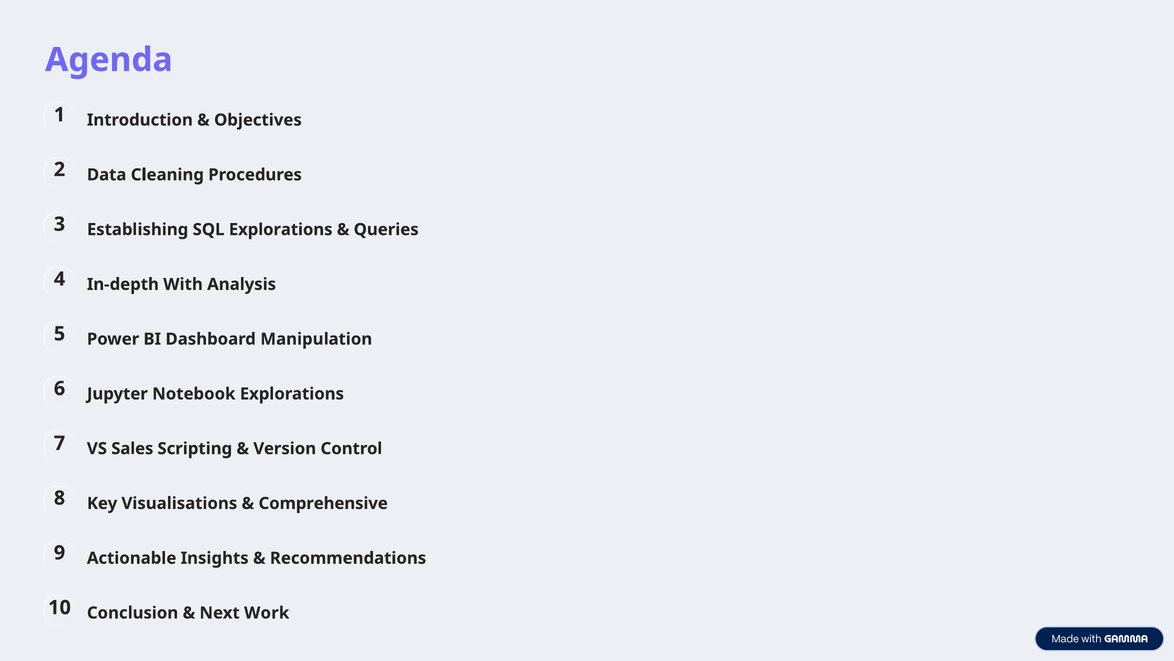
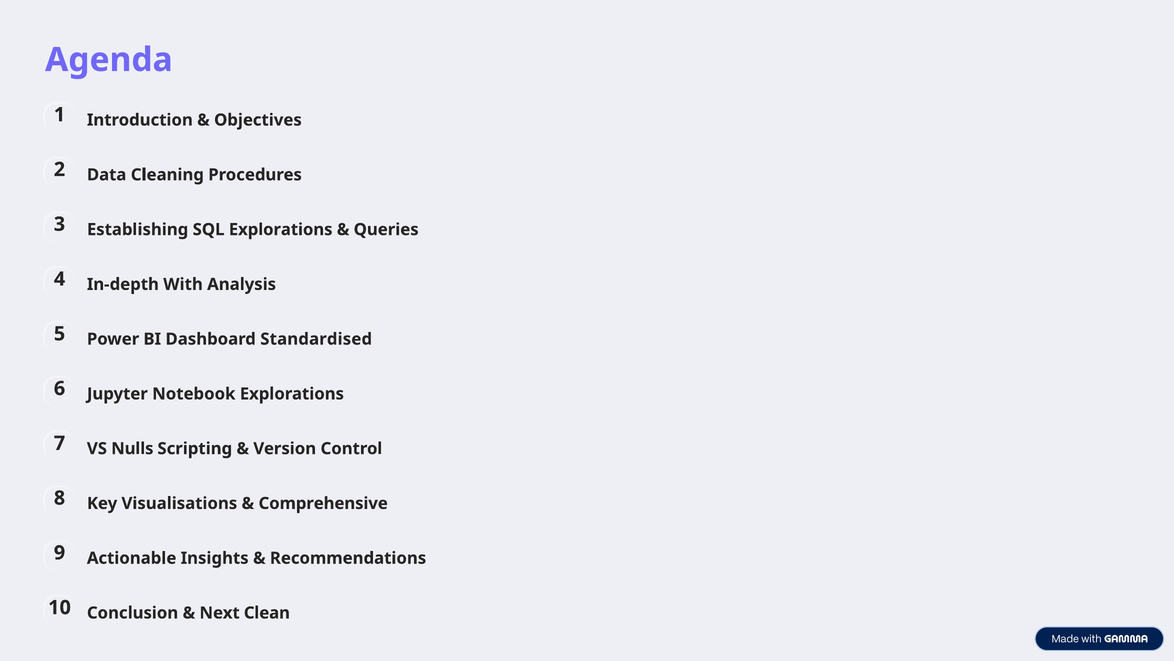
Manipulation: Manipulation -> Standardised
Sales: Sales -> Nulls
Work: Work -> Clean
